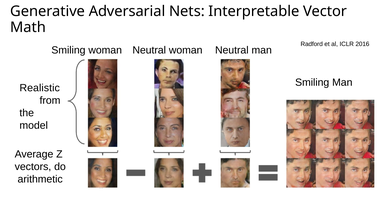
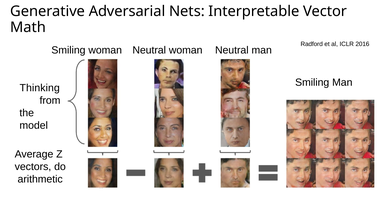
Realistic: Realistic -> Thinking
